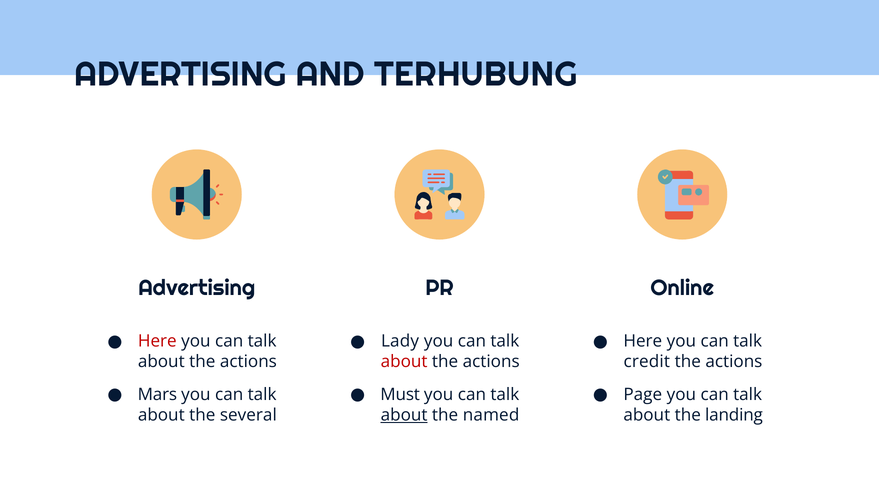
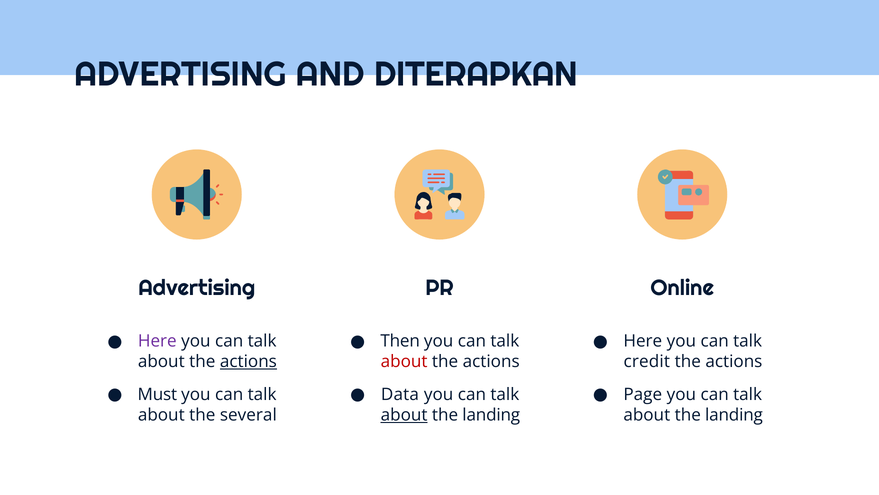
TERHUBUNG: TERHUBUNG -> DITERAPKAN
Here at (157, 341) colour: red -> purple
Lady: Lady -> Then
actions at (248, 361) underline: none -> present
Mars: Mars -> Must
Must: Must -> Data
named at (491, 415): named -> landing
